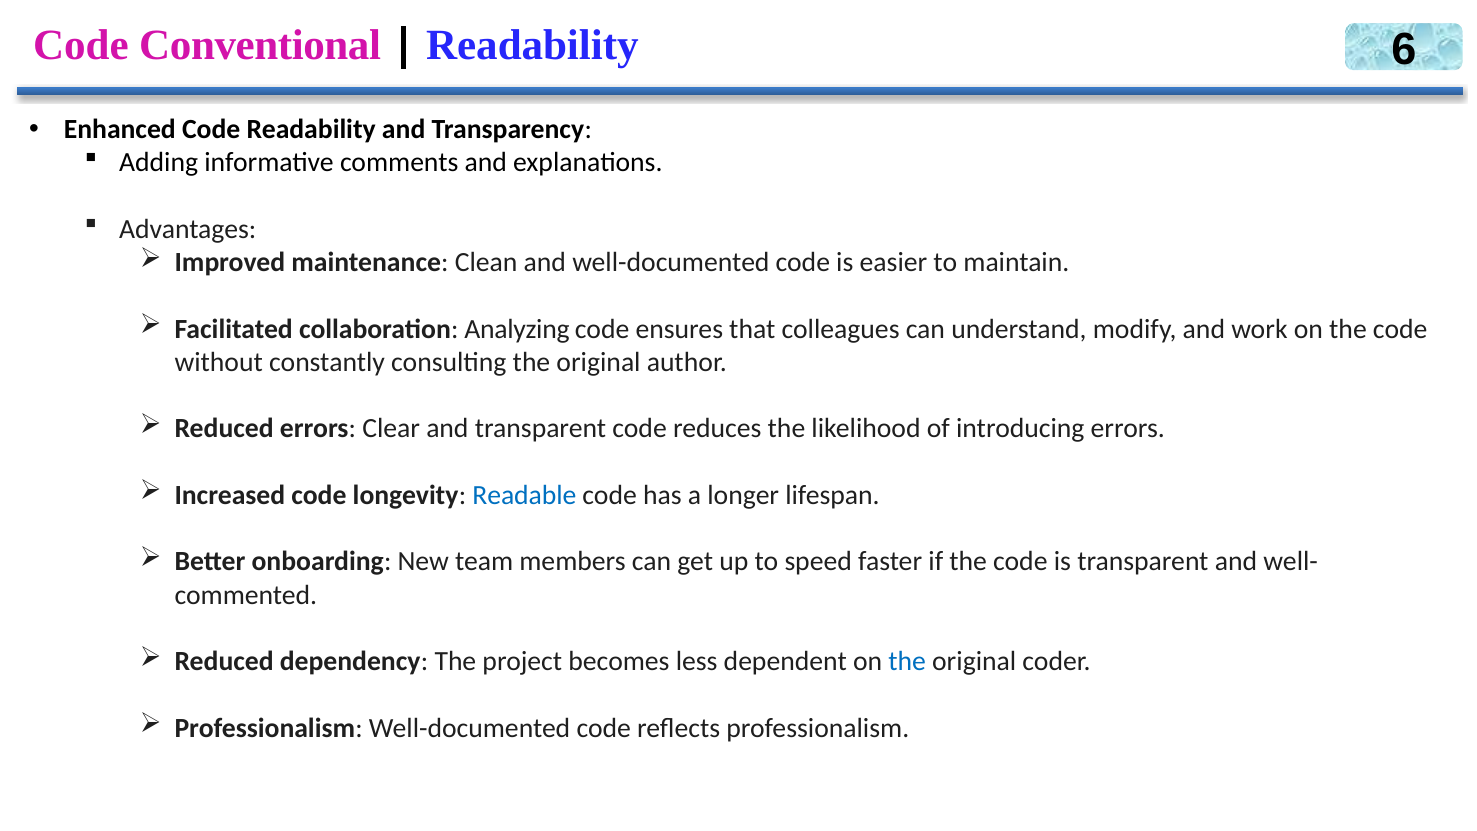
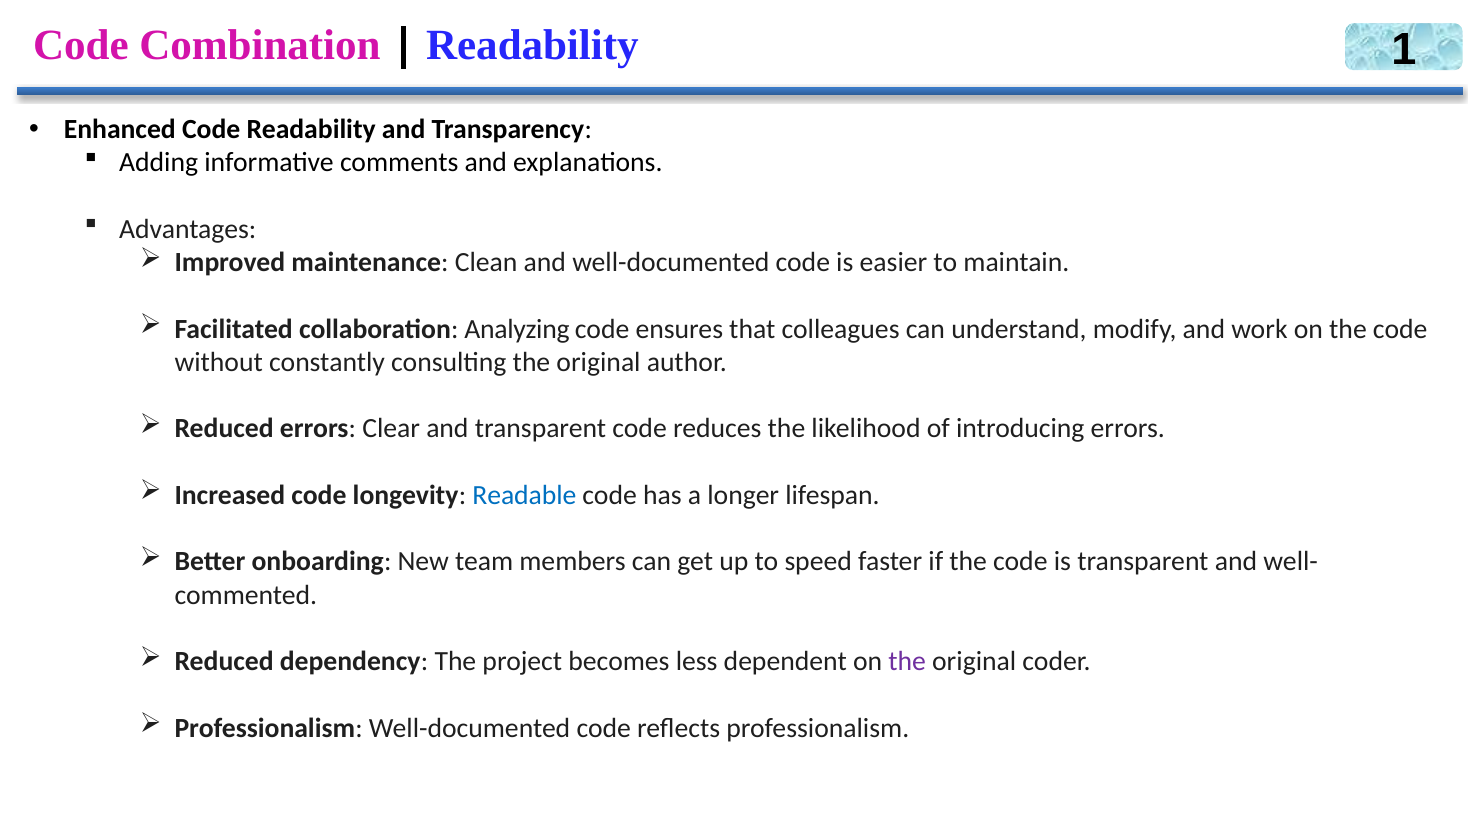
Conventional: Conventional -> Combination
6: 6 -> 1
the at (907, 661) colour: blue -> purple
